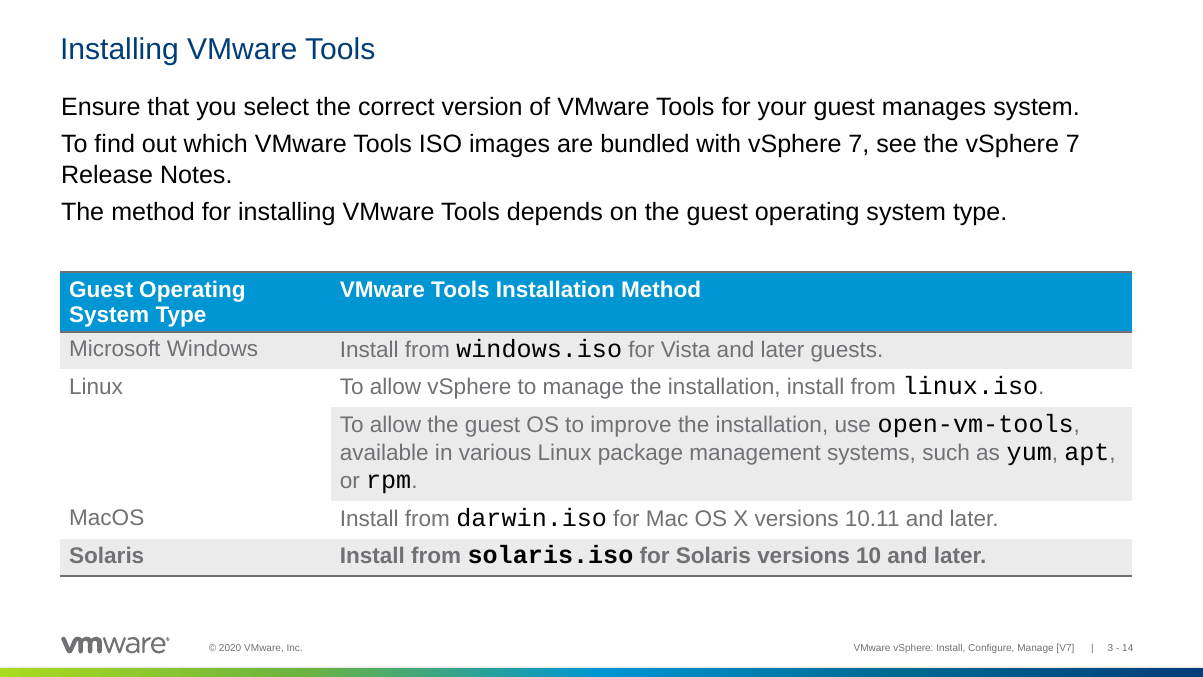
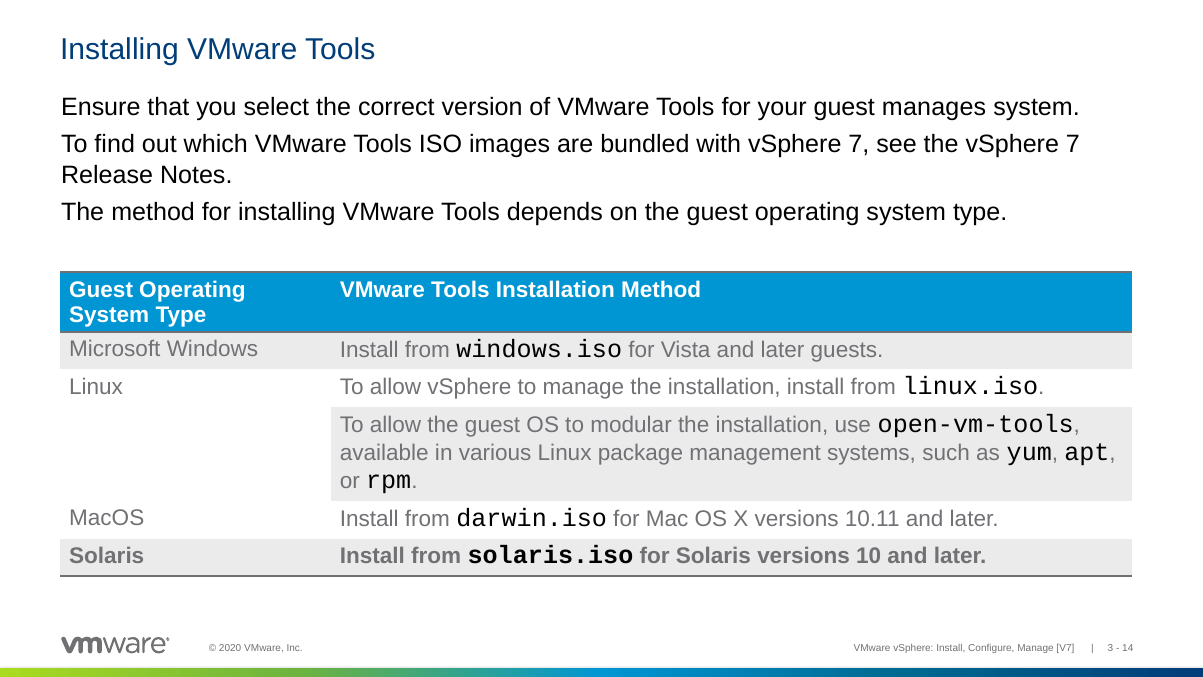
improve: improve -> modular
